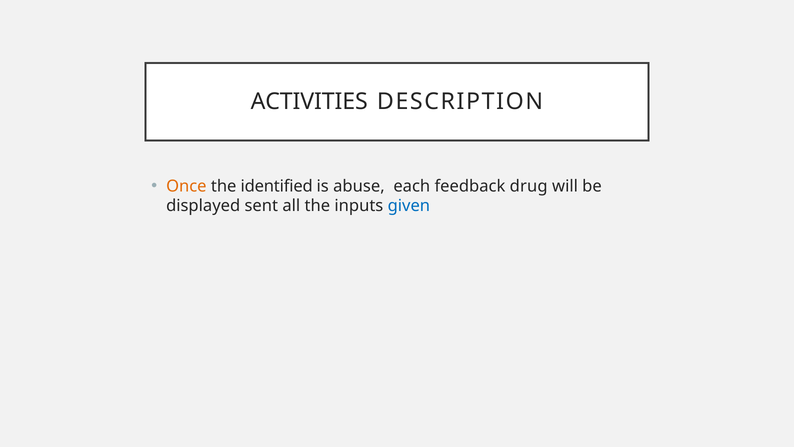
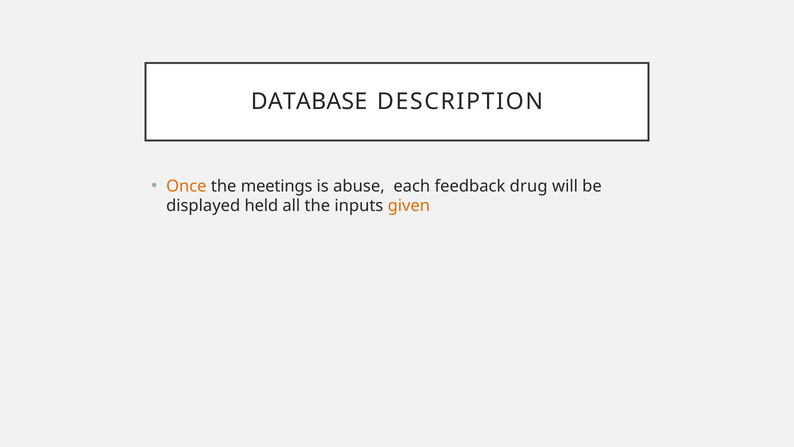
ACTIVITIES: ACTIVITIES -> DATABASE
identified: identified -> meetings
sent: sent -> held
given colour: blue -> orange
